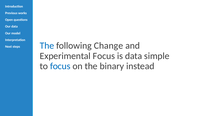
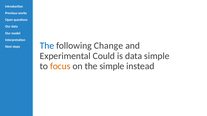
Experimental Focus: Focus -> Could
focus at (60, 66) colour: blue -> orange
the binary: binary -> simple
